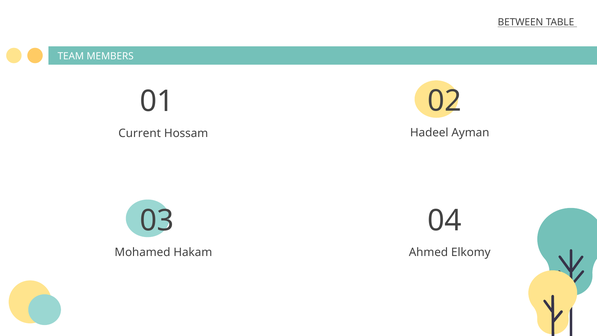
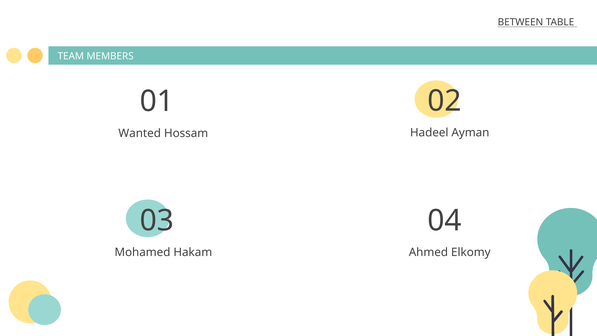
Current: Current -> Wanted
